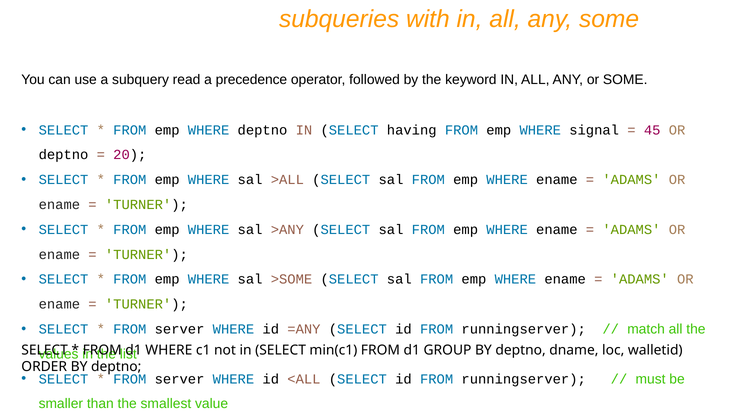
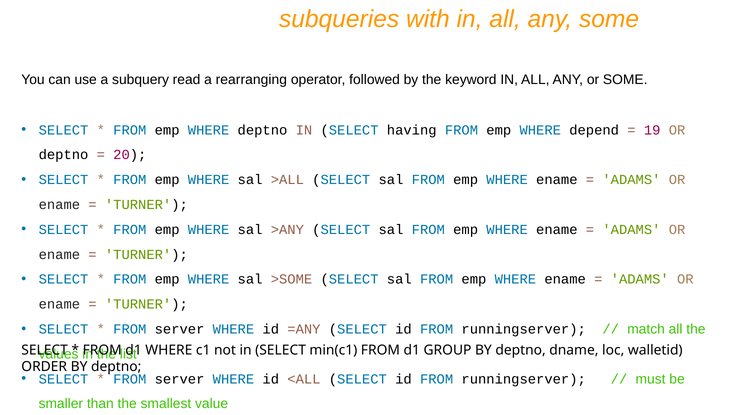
precedence: precedence -> rearranging
signal: signal -> depend
45: 45 -> 19
